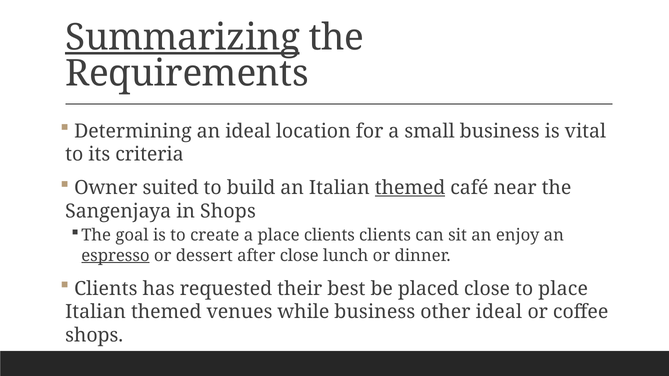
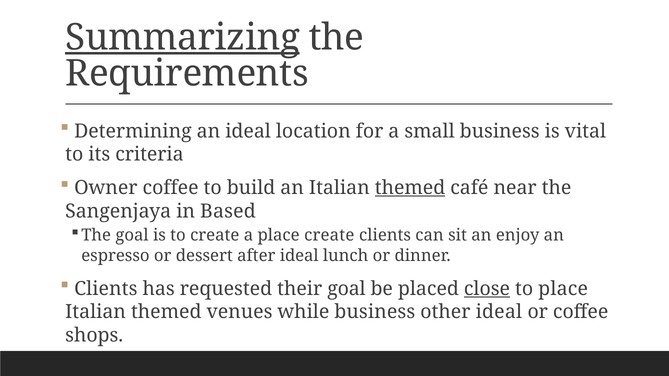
Owner suited: suited -> coffee
in Shops: Shops -> Based
place clients: clients -> create
espresso underline: present -> none
after close: close -> ideal
their best: best -> goal
close at (487, 289) underline: none -> present
